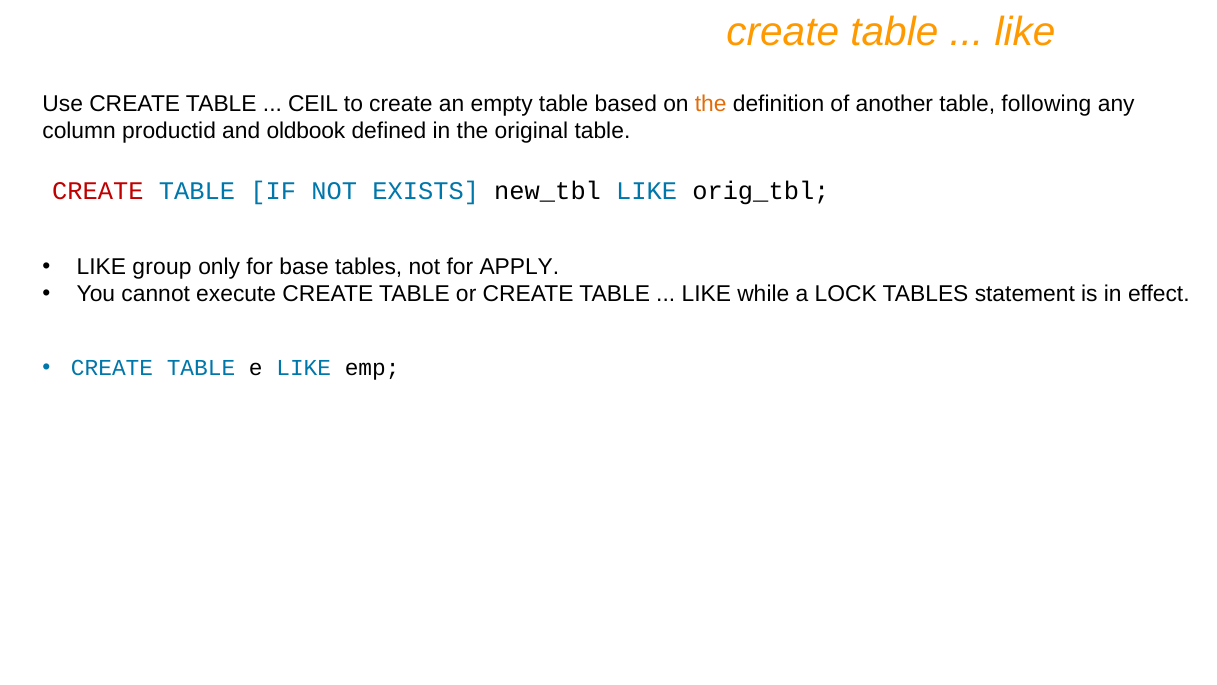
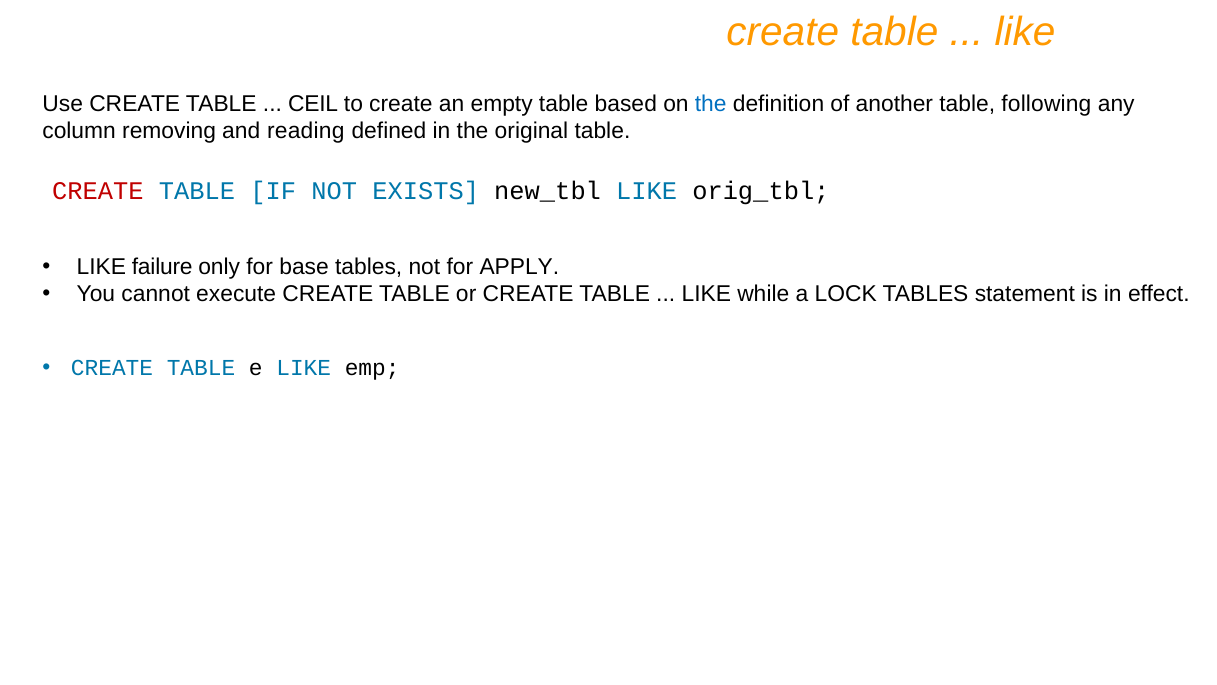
the at (711, 103) colour: orange -> blue
productid: productid -> removing
oldbook: oldbook -> reading
group: group -> failure
